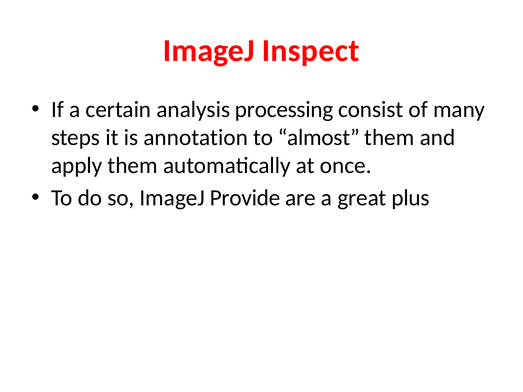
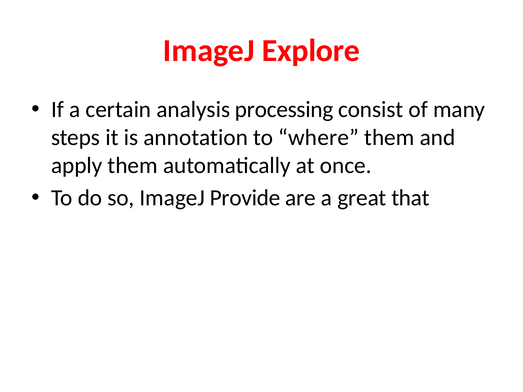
Inspect: Inspect -> Explore
almost: almost -> where
plus: plus -> that
